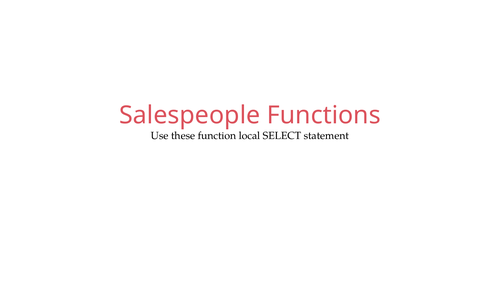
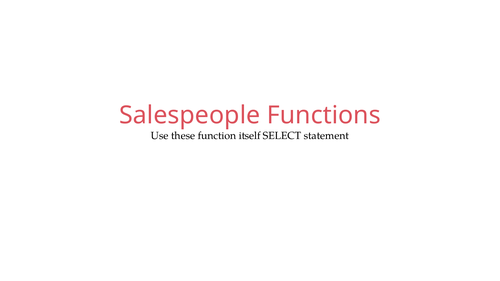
local: local -> itself
